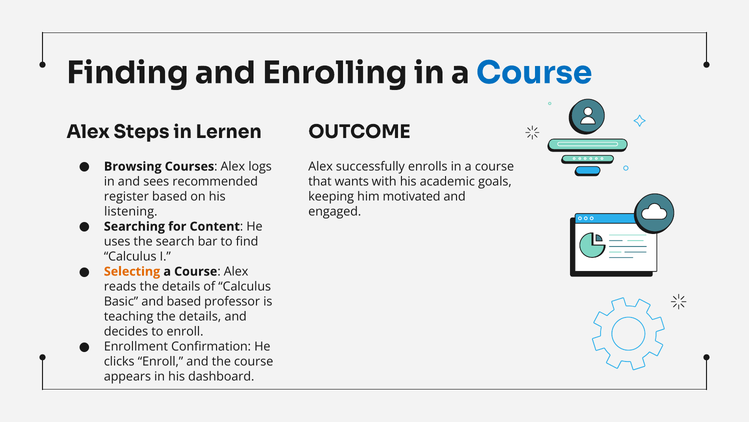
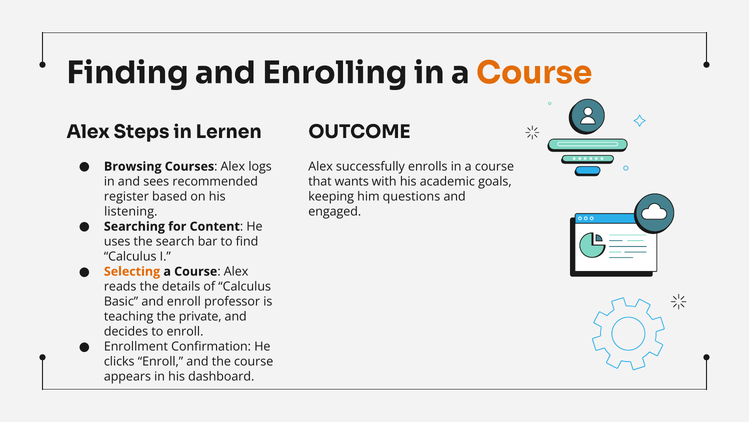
Course at (534, 73) colour: blue -> orange
motivated: motivated -> questions
and based: based -> enroll
teaching the details: details -> private
